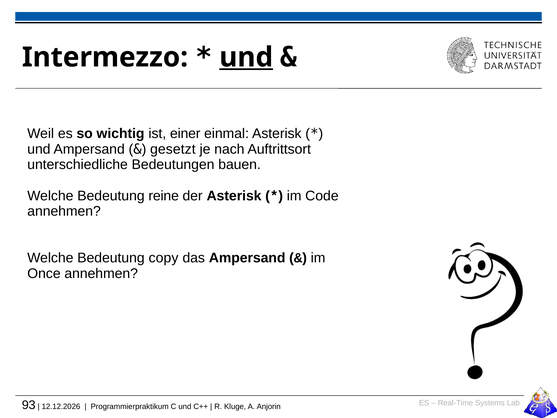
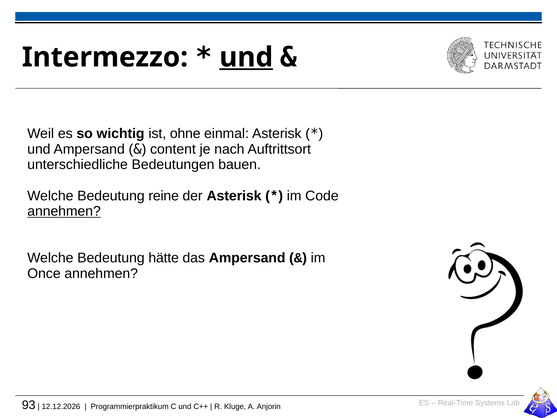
einer: einer -> ohne
gesetzt: gesetzt -> content
annehmen at (64, 211) underline: none -> present
copy: copy -> hätte
